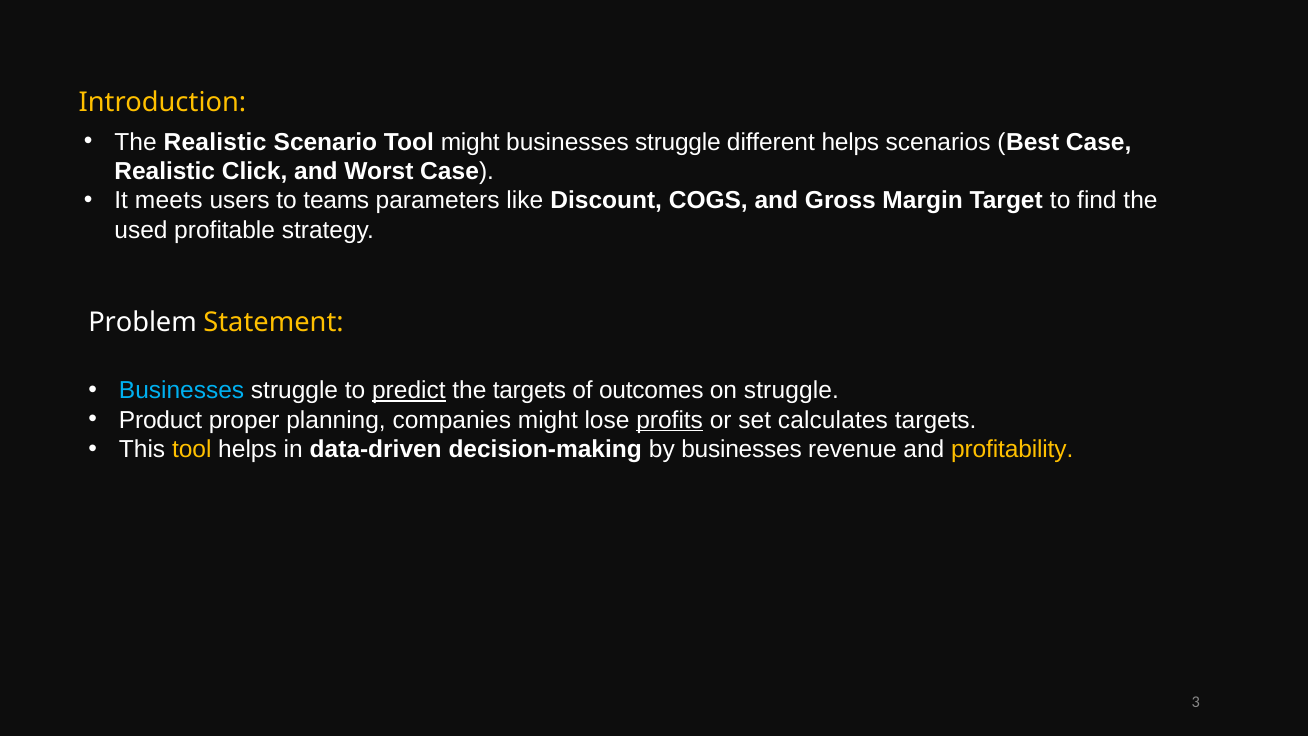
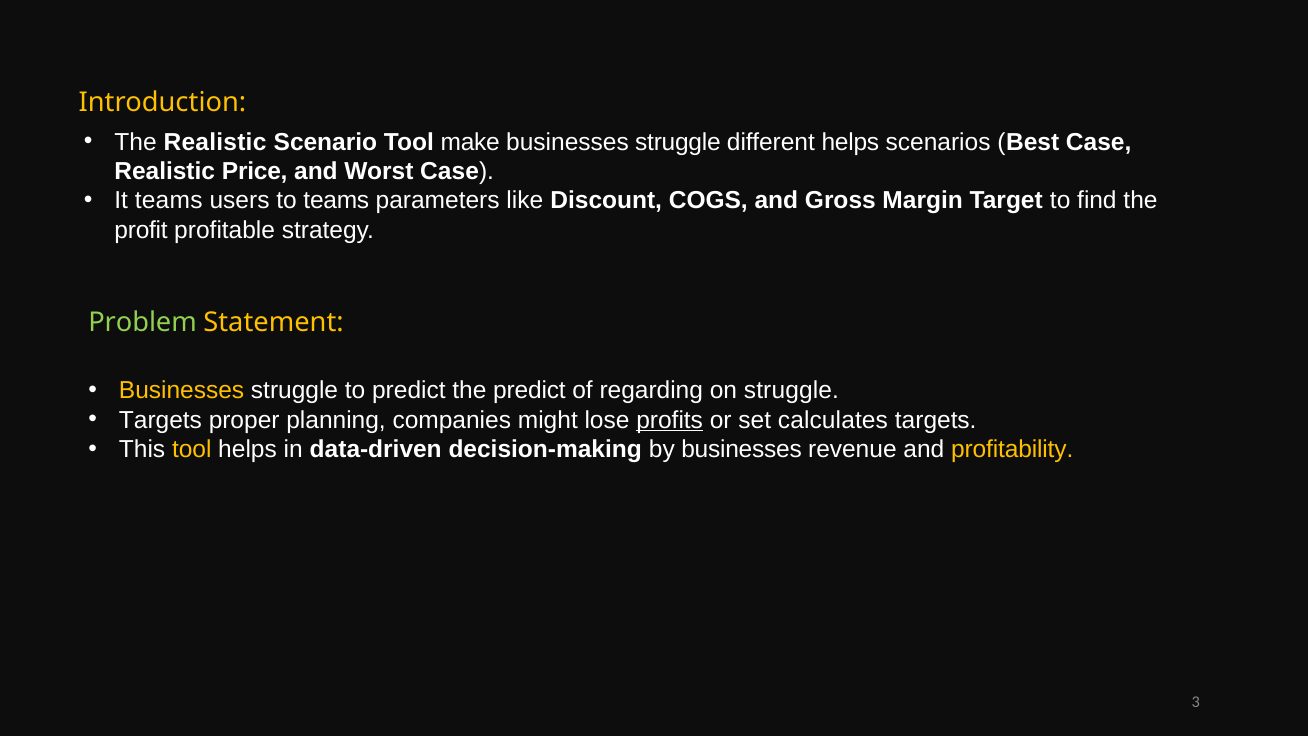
Tool might: might -> make
Click: Click -> Price
It meets: meets -> teams
used: used -> profit
Problem colour: white -> light green
Businesses at (182, 390) colour: light blue -> yellow
predict at (409, 390) underline: present -> none
the targets: targets -> predict
outcomes: outcomes -> regarding
Product at (161, 420): Product -> Targets
